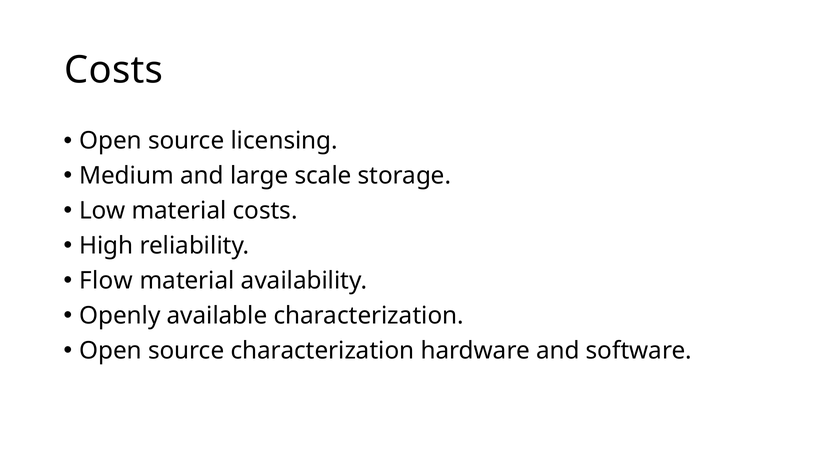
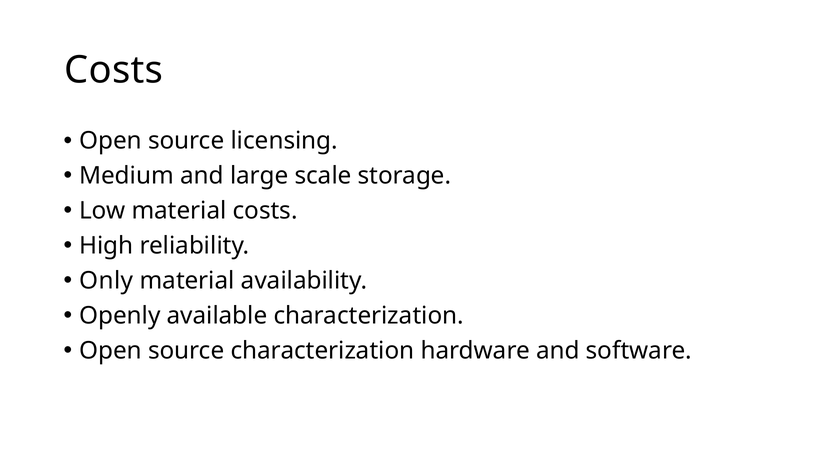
Flow: Flow -> Only
